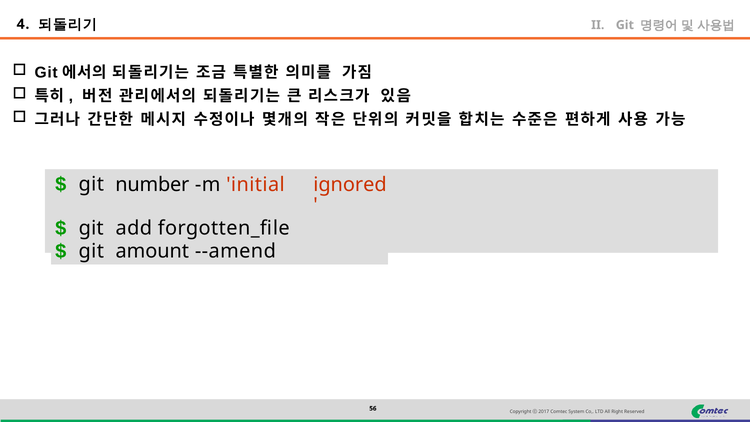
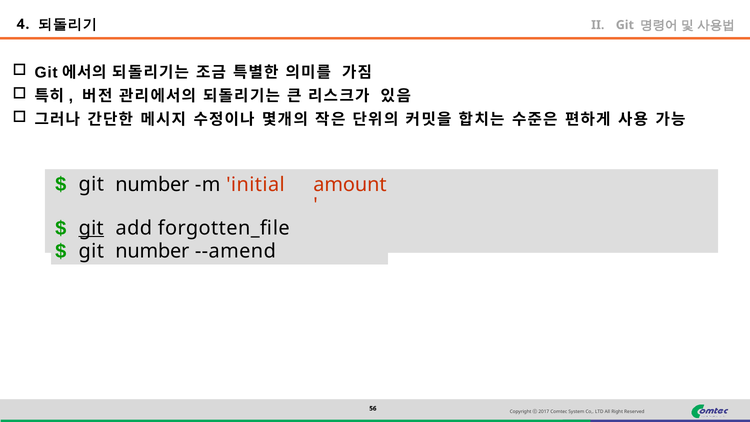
ignored: ignored -> amount
git at (91, 228) underline: none -> present
amount at (152, 251): amount -> number
